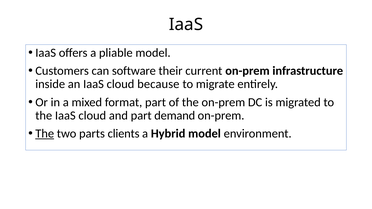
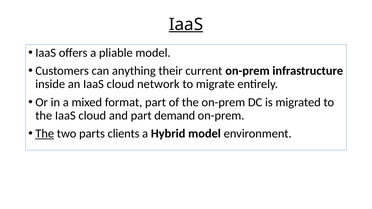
IaaS at (186, 24) underline: none -> present
software: software -> anything
because: because -> network
